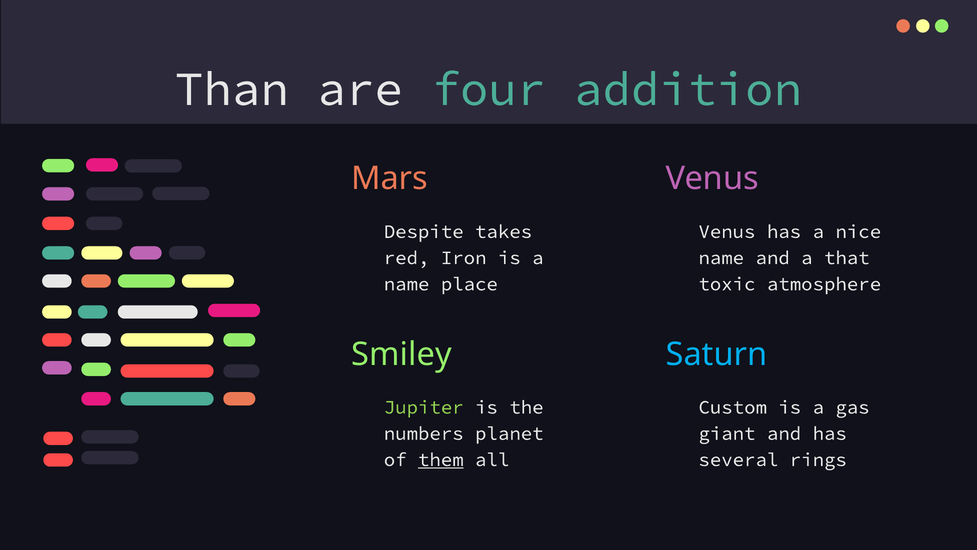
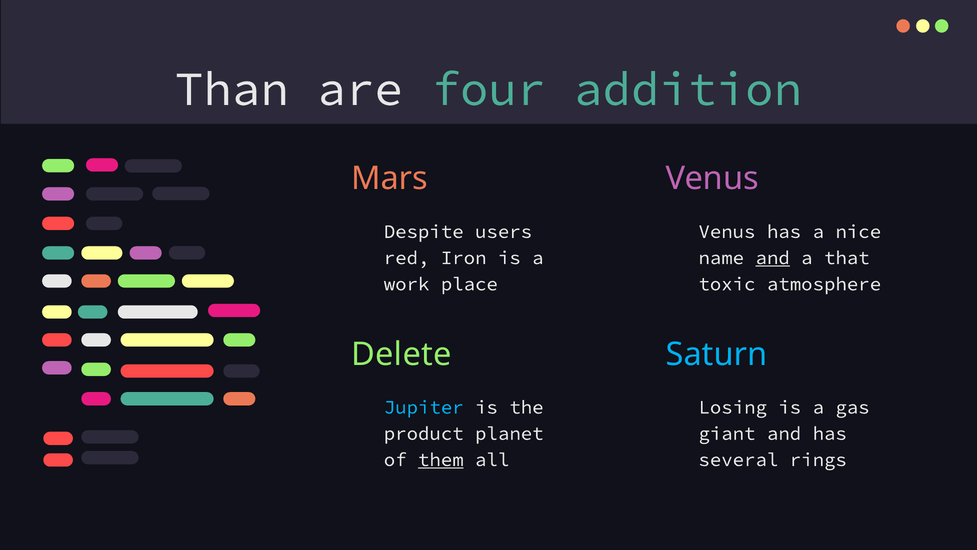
takes: takes -> users
and at (773, 258) underline: none -> present
name at (407, 284): name -> work
Smiley: Smiley -> Delete
Jupiter colour: light green -> light blue
Custom: Custom -> Losing
numbers: numbers -> product
